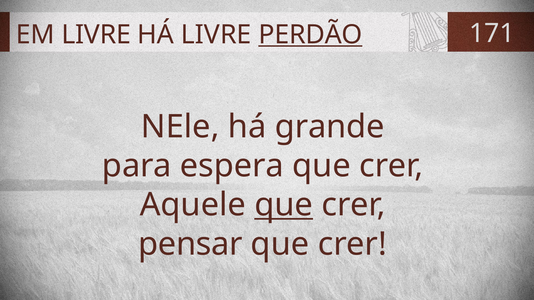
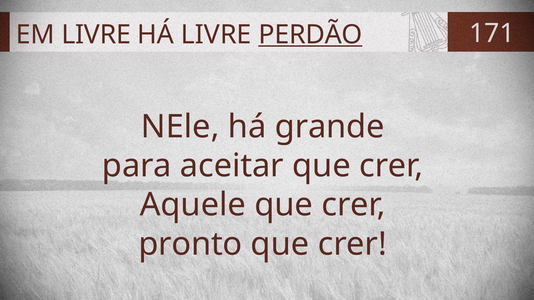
espera: espera -> aceitar
que at (284, 205) underline: present -> none
pensar: pensar -> pronto
